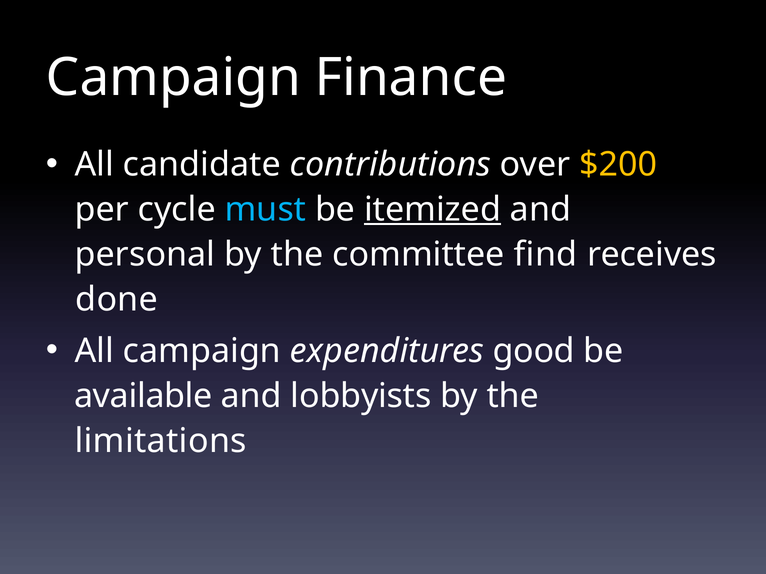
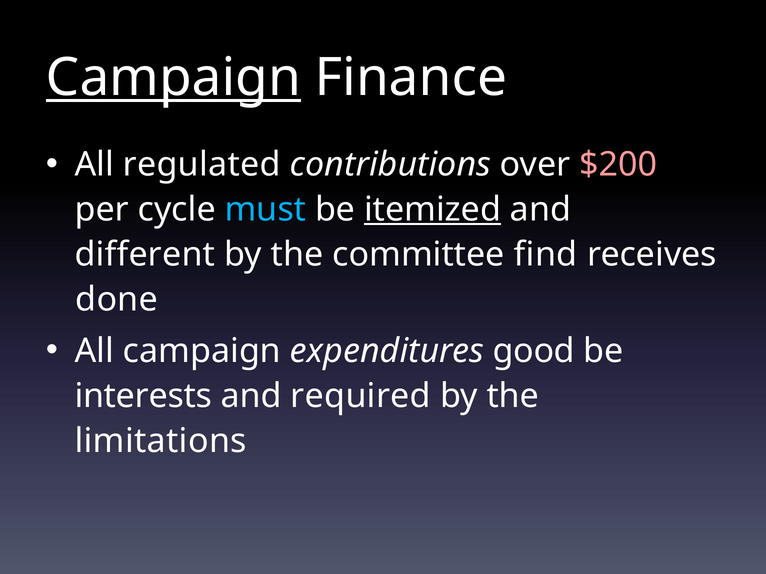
Campaign at (173, 78) underline: none -> present
candidate: candidate -> regulated
$200 colour: yellow -> pink
personal: personal -> different
available: available -> interests
lobbyists: lobbyists -> required
